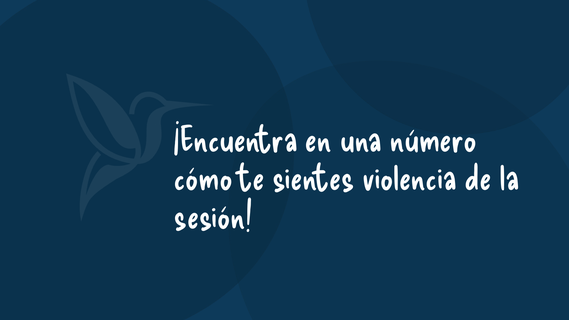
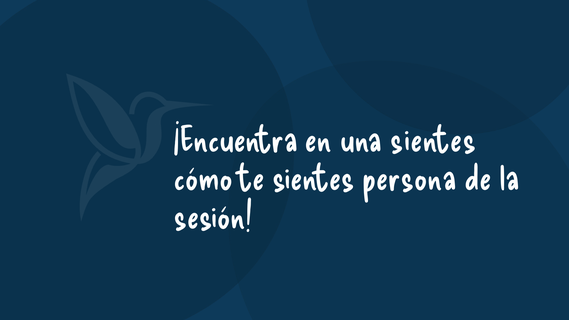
una número: número -> sientes
violencia: violencia -> persona
